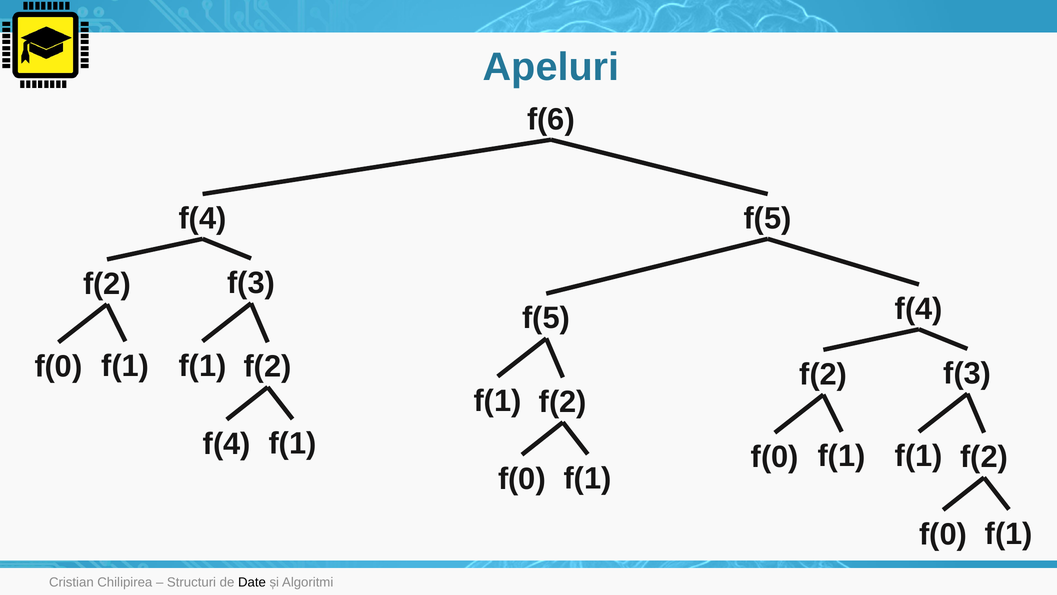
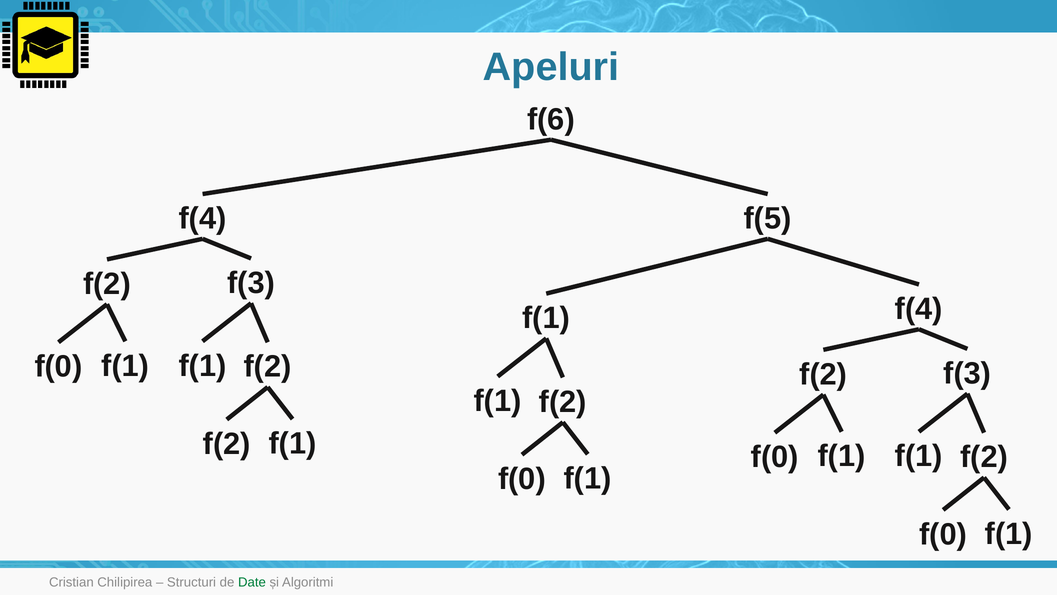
f(5 at (546, 318): f(5 -> f(1
f(4 at (227, 444): f(4 -> f(2
Date colour: black -> green
